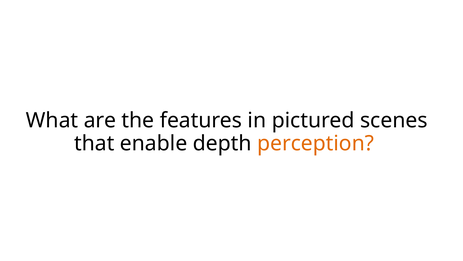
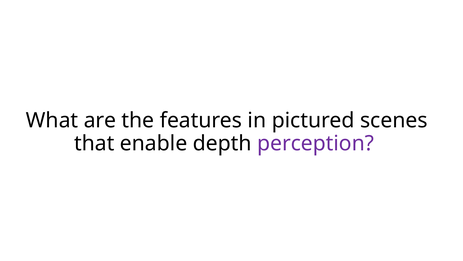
perception colour: orange -> purple
